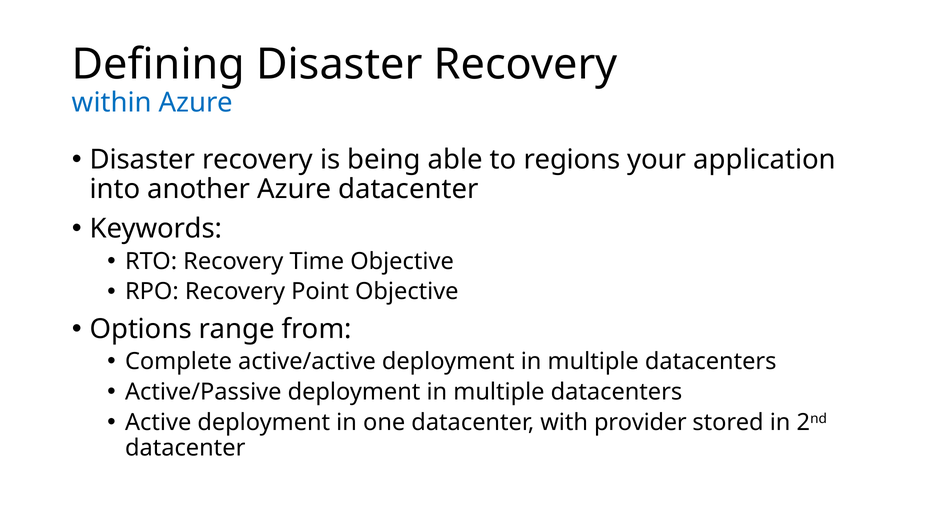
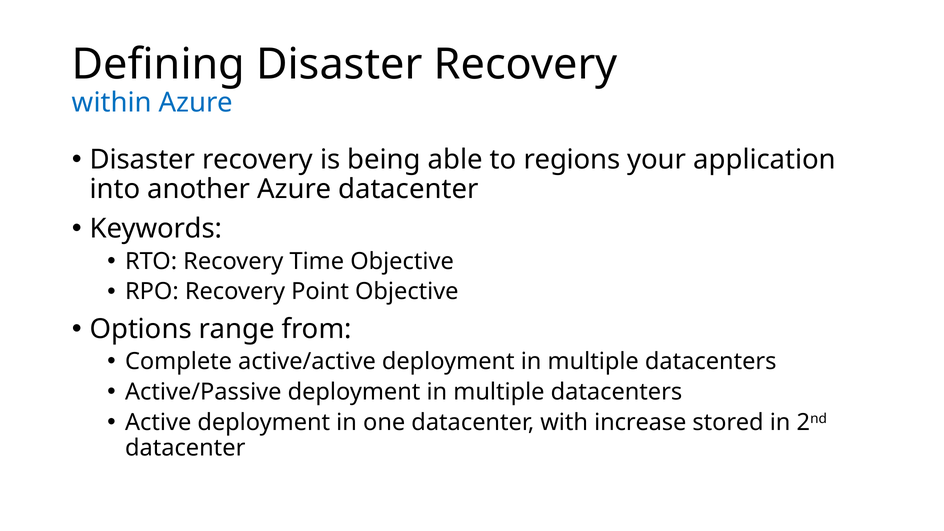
provider: provider -> increase
